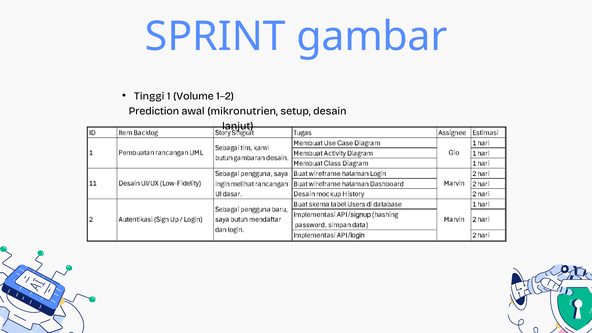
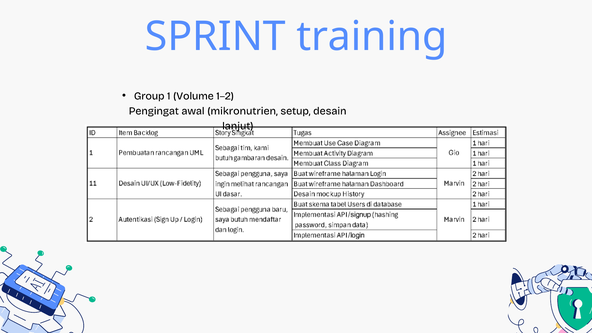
gambar: gambar -> training
Tinggi: Tinggi -> Group
Prediction: Prediction -> Pengingat
